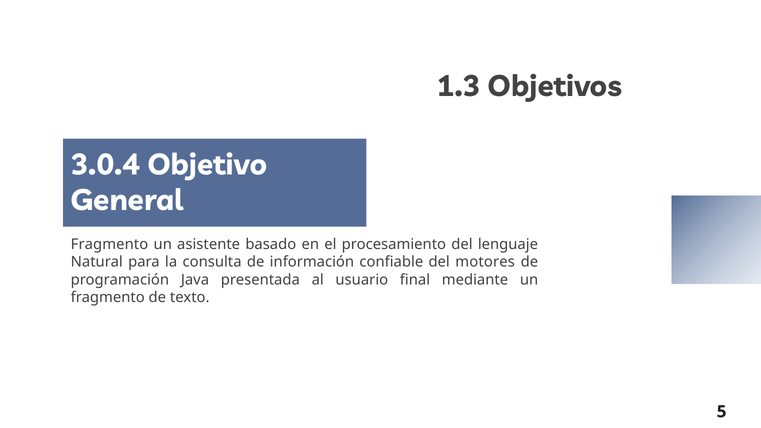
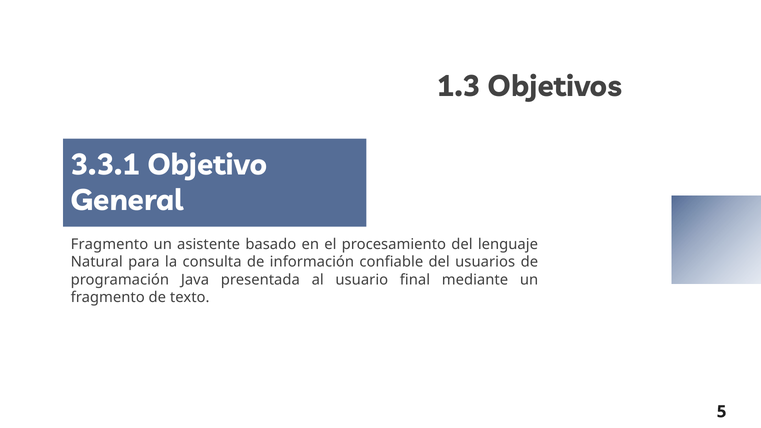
3.0.4: 3.0.4 -> 3.3.1
motores: motores -> usuarios
